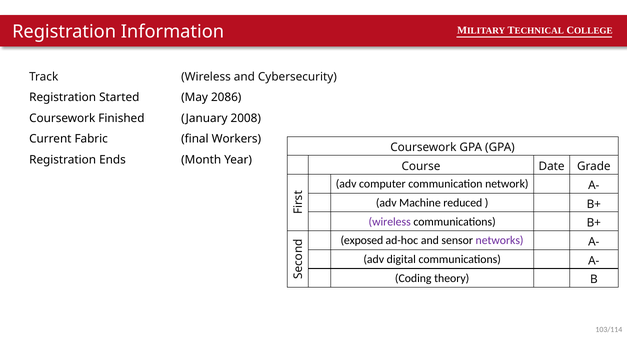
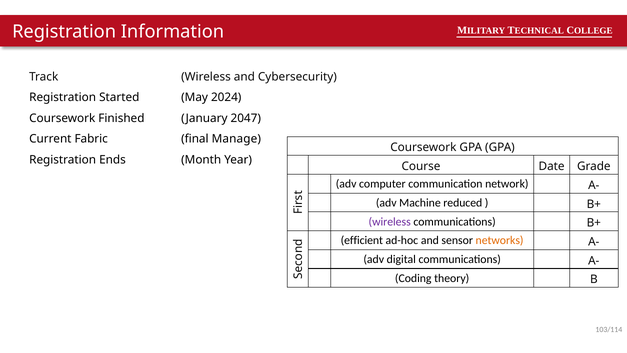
2086: 2086 -> 2024
2008: 2008 -> 2047
Workers: Workers -> Manage
exposed: exposed -> efficient
networks colour: purple -> orange
